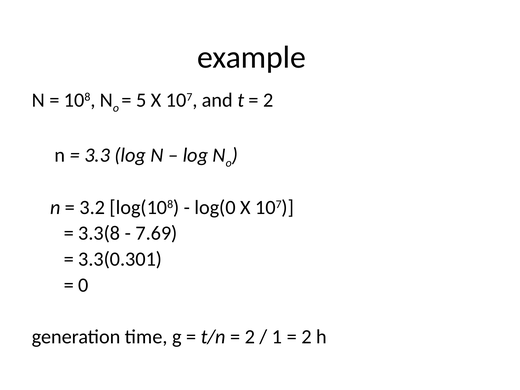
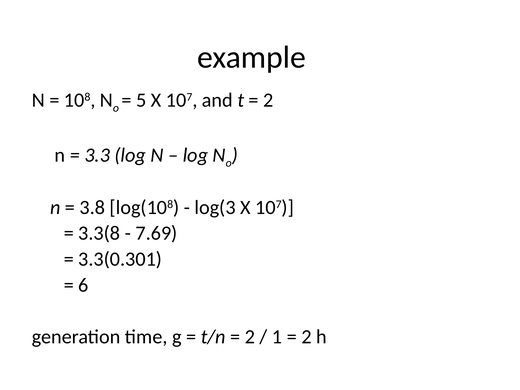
3.2: 3.2 -> 3.8
log(0: log(0 -> log(3
0: 0 -> 6
